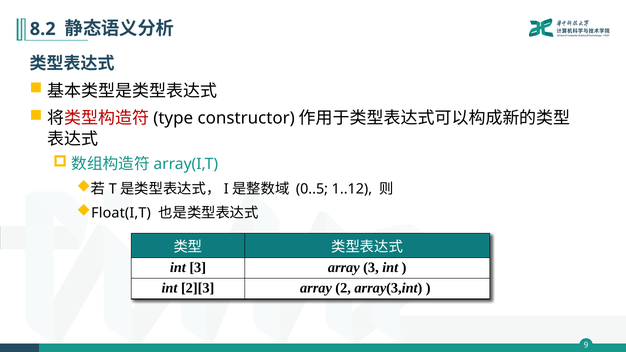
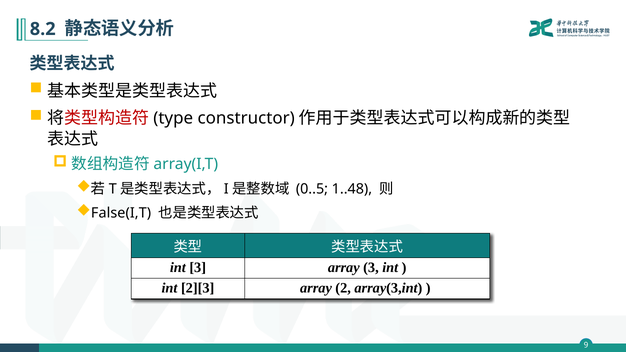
1..12: 1..12 -> 1..48
Float(I,T: Float(I,T -> False(I,T
